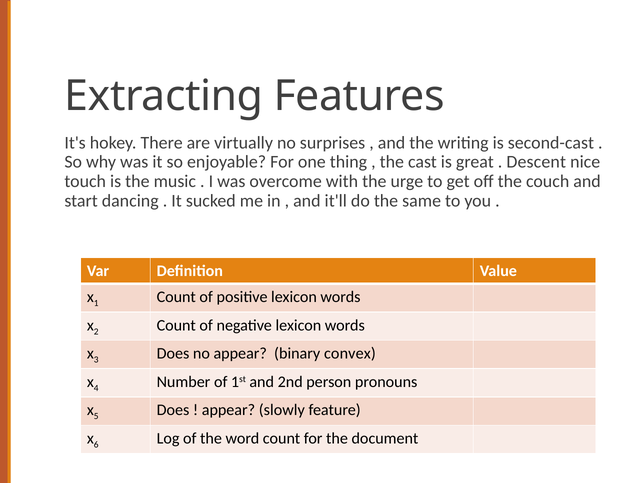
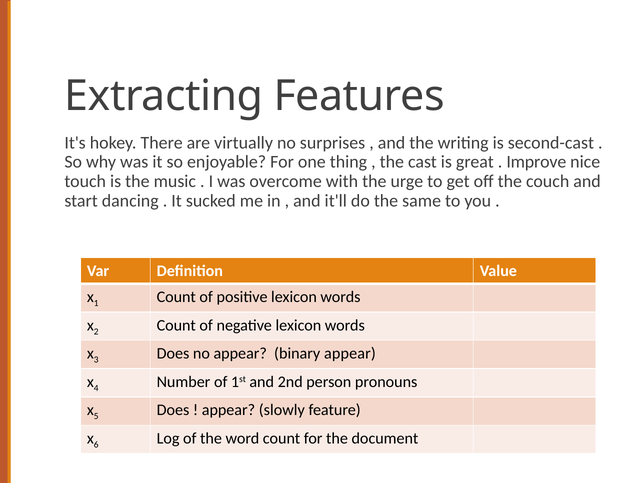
Descent: Descent -> Improve
binary convex: convex -> appear
